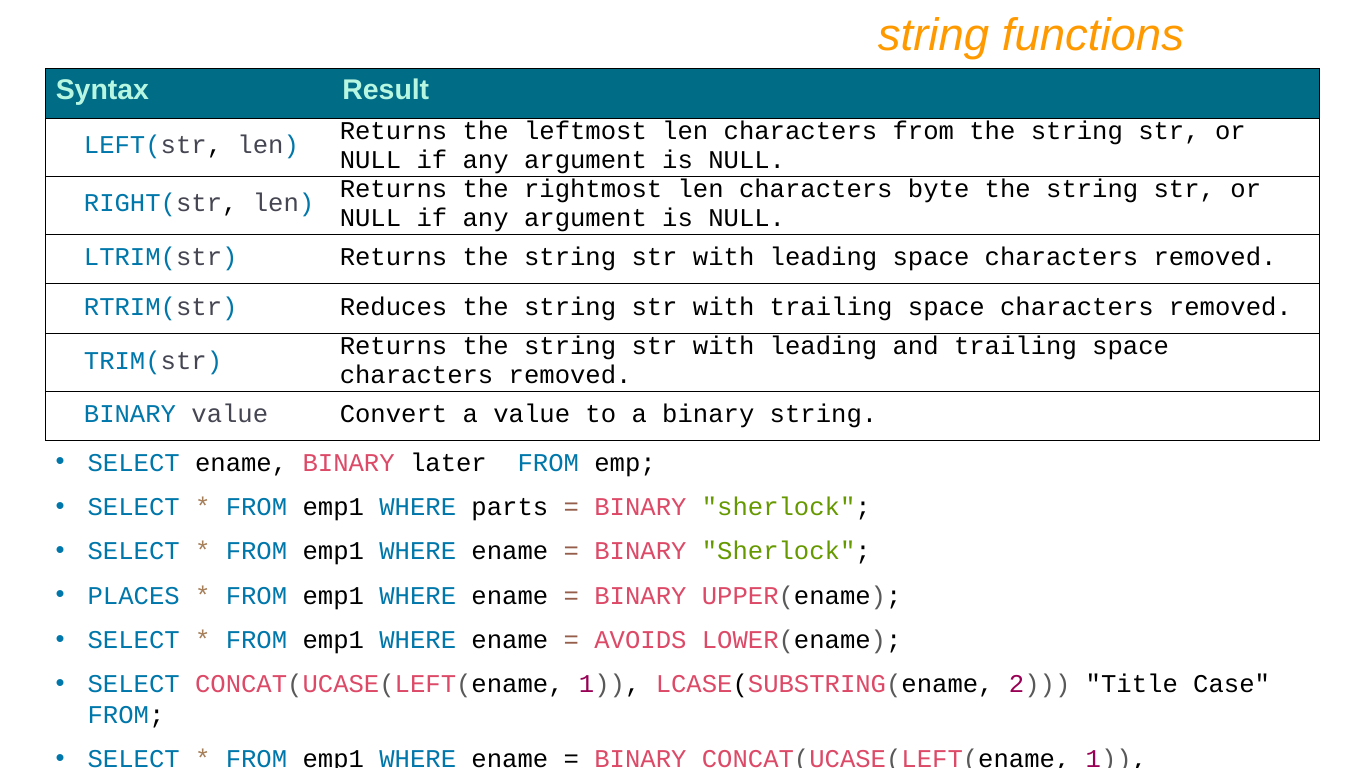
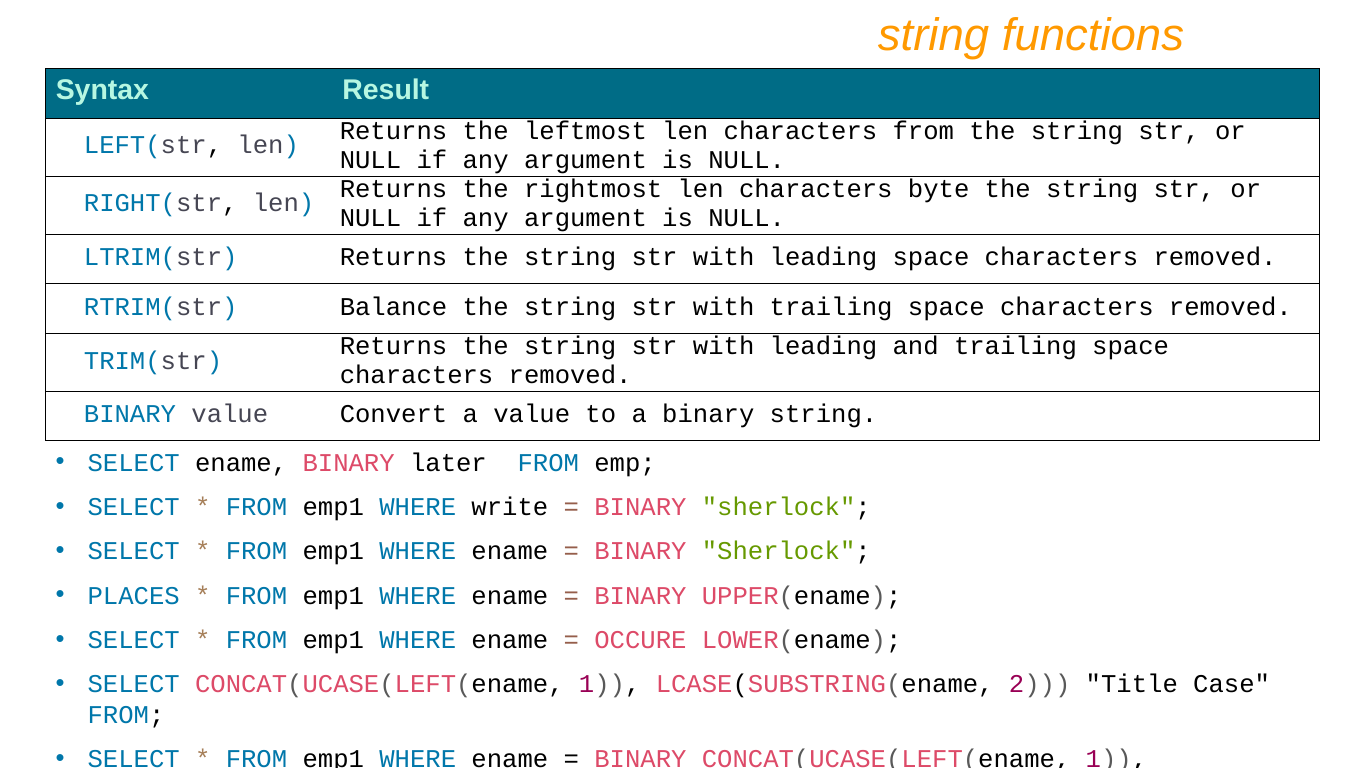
Reduces: Reduces -> Balance
parts: parts -> write
AVOIDS: AVOIDS -> OCCURE
